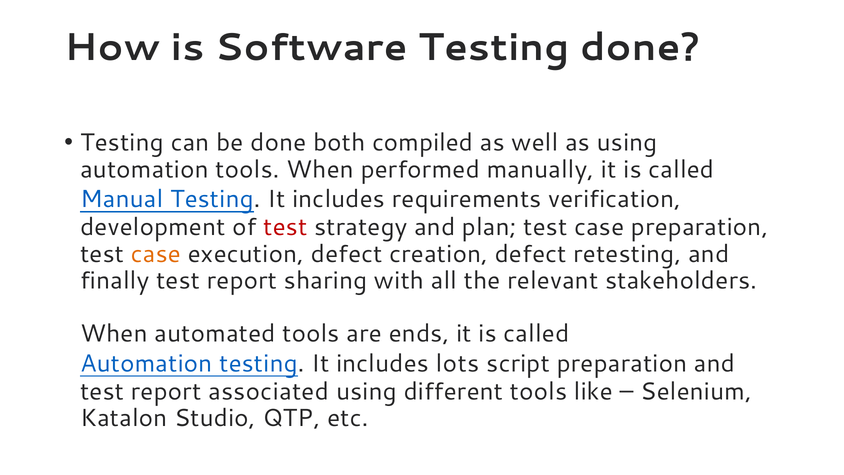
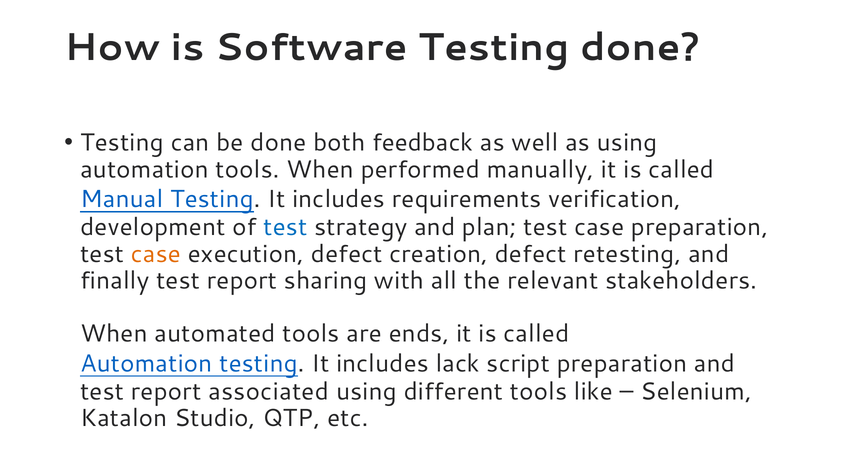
compiled: compiled -> feedback
test at (285, 227) colour: red -> blue
lots: lots -> lack
